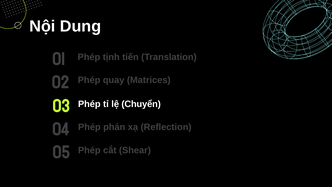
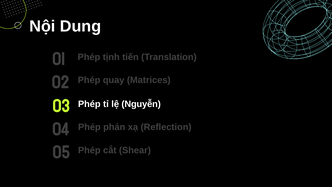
Chuyển: Chuyển -> Nguyễn
